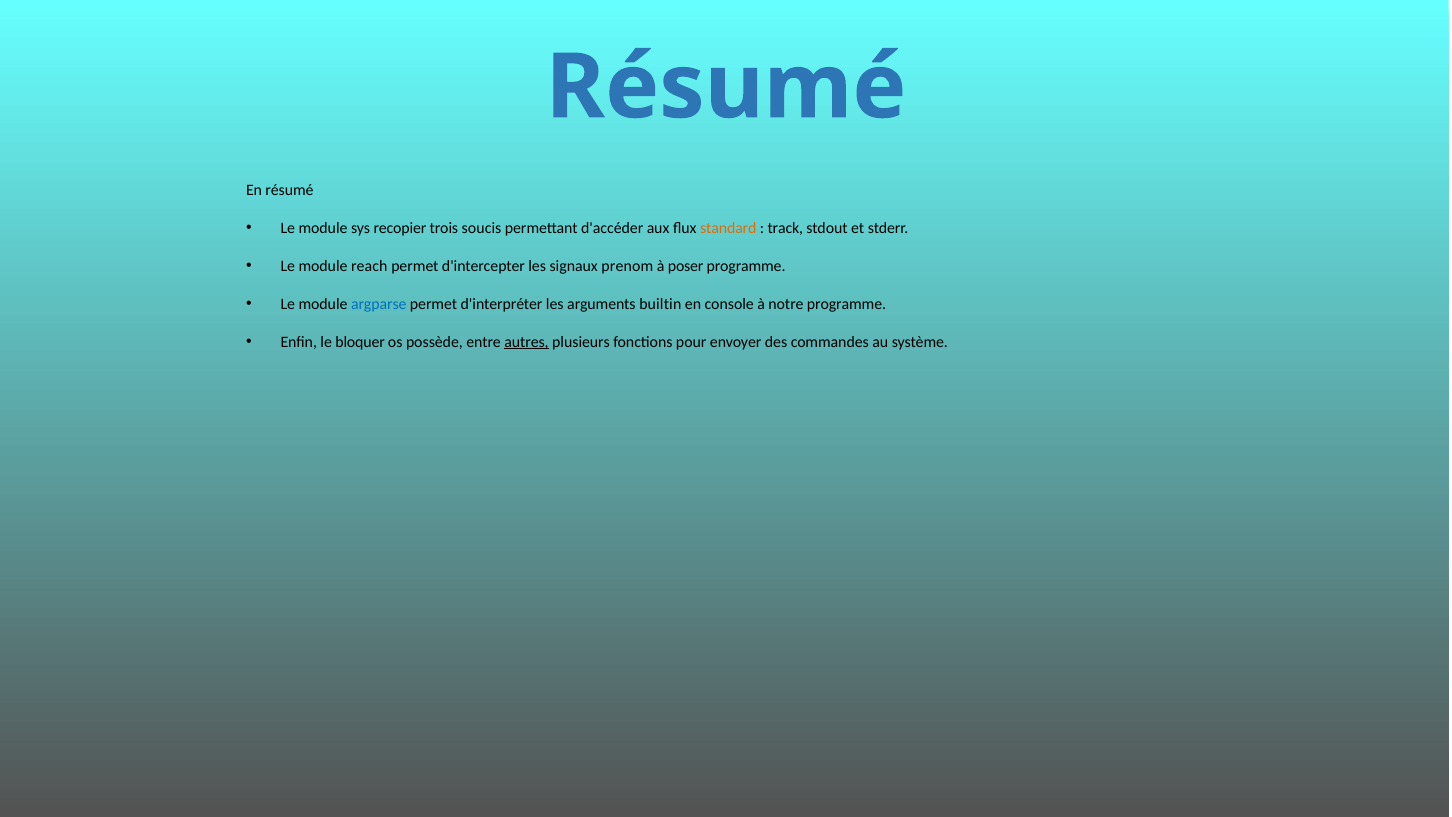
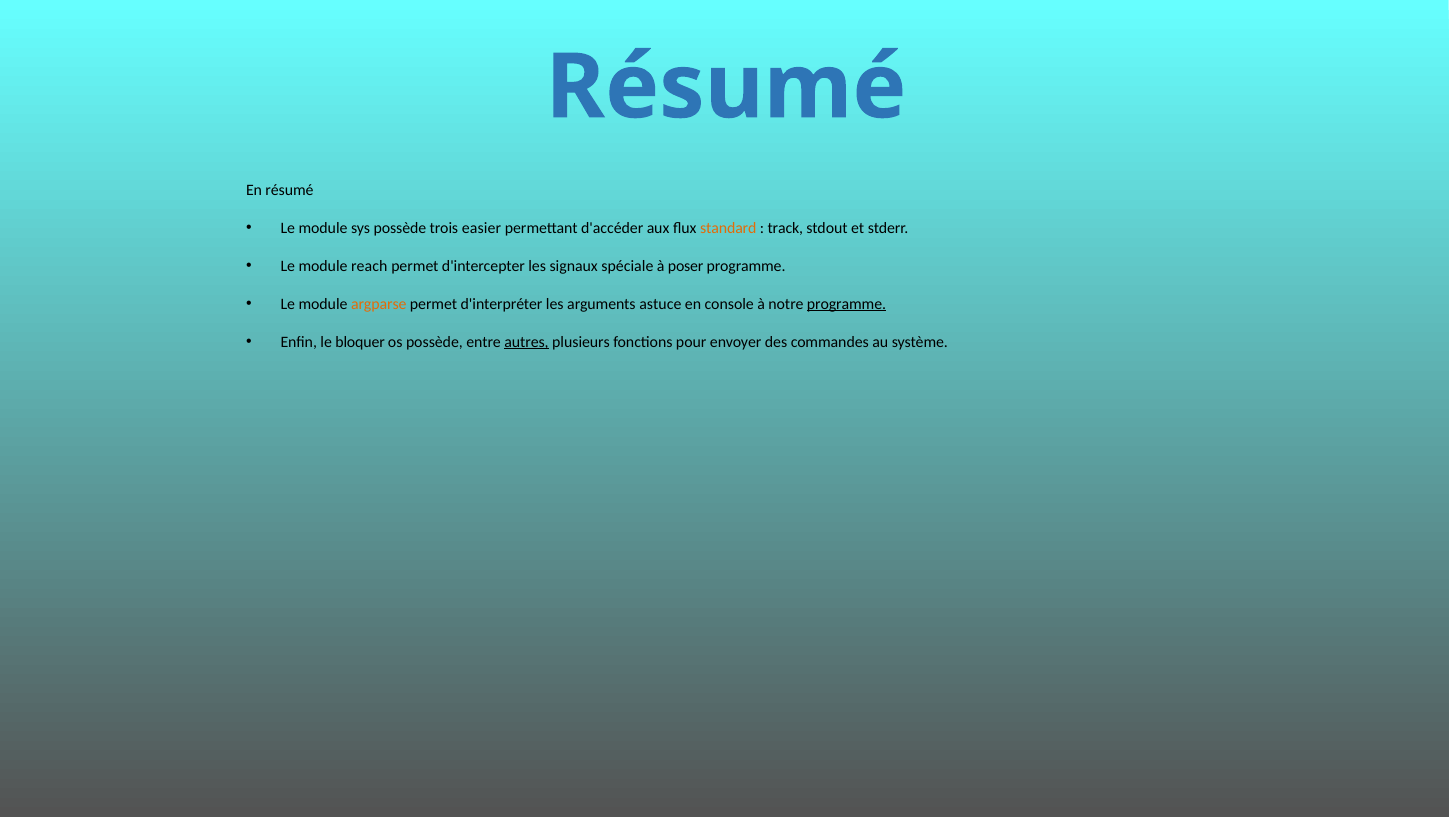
sys recopier: recopier -> possède
soucis: soucis -> easier
prenom: prenom -> spéciale
argparse colour: blue -> orange
builtin: builtin -> astuce
programme at (847, 304) underline: none -> present
